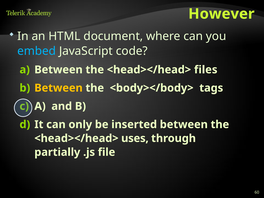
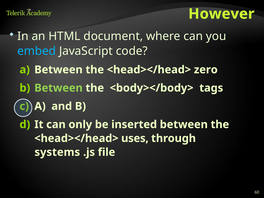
files: files -> zero
Between at (59, 88) colour: yellow -> light green
partially: partially -> systems
